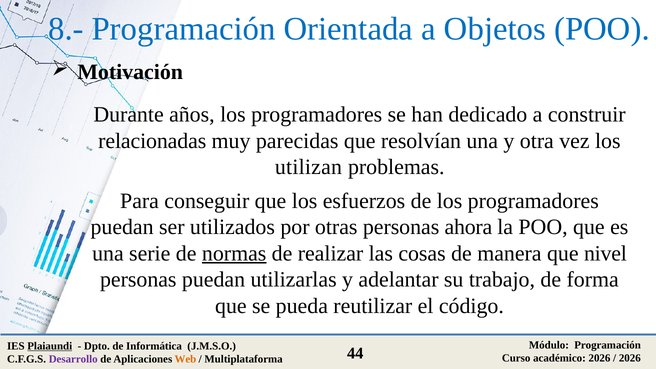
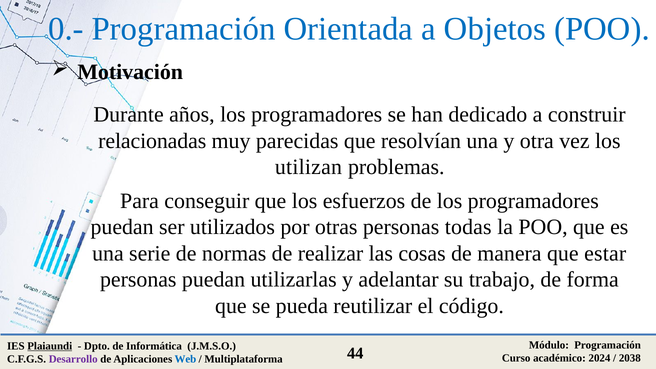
8.-: 8.- -> 0.-
ahora: ahora -> todas
normas underline: present -> none
nivel: nivel -> estar
académico 2026: 2026 -> 2024
2026 at (630, 358): 2026 -> 2038
Web colour: orange -> blue
